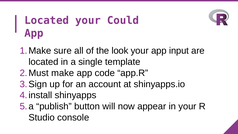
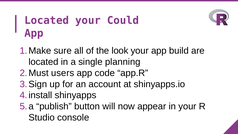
input: input -> build
template: template -> planning
make: make -> users
